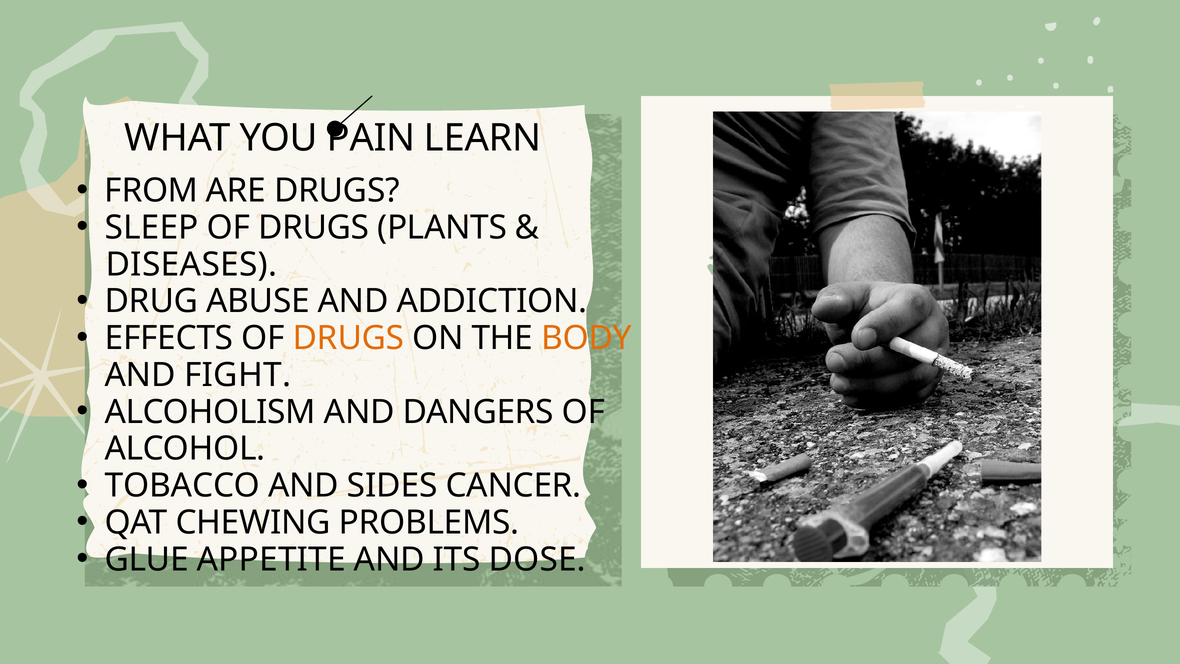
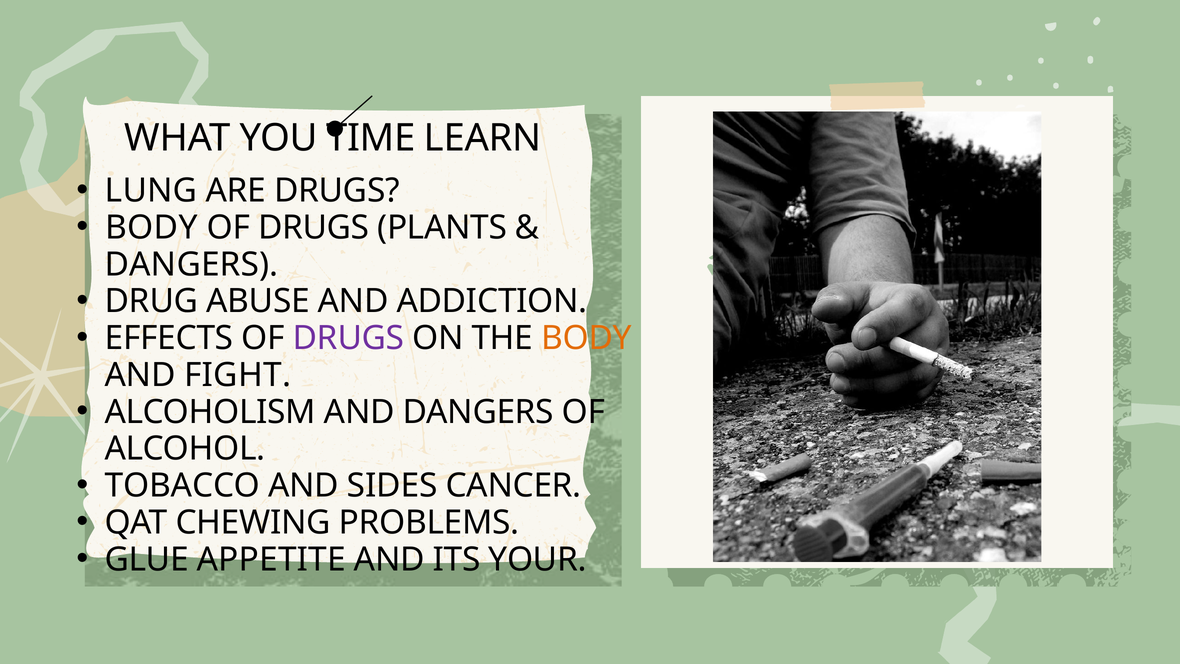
PAIN: PAIN -> TIME
FROM: FROM -> LUNG
SLEEP at (152, 228): SLEEP -> BODY
DISEASES at (191, 264): DISEASES -> DANGERS
DRUGS at (349, 338) colour: orange -> purple
DOSE: DOSE -> YOUR
